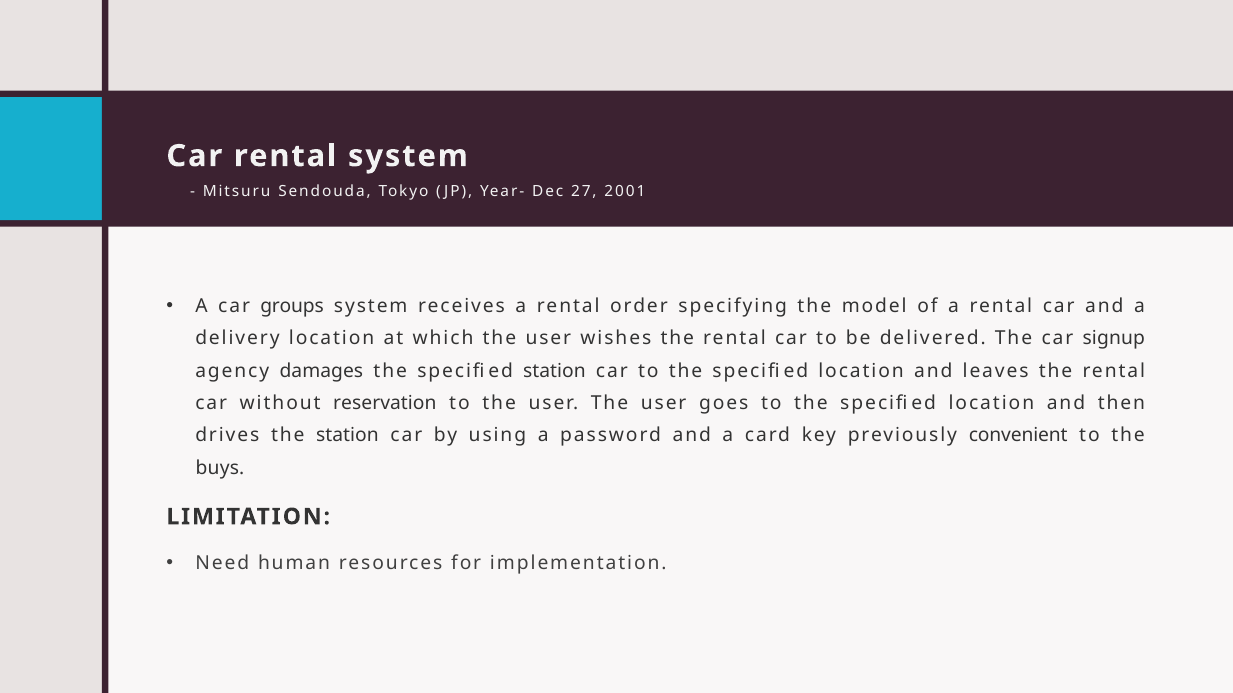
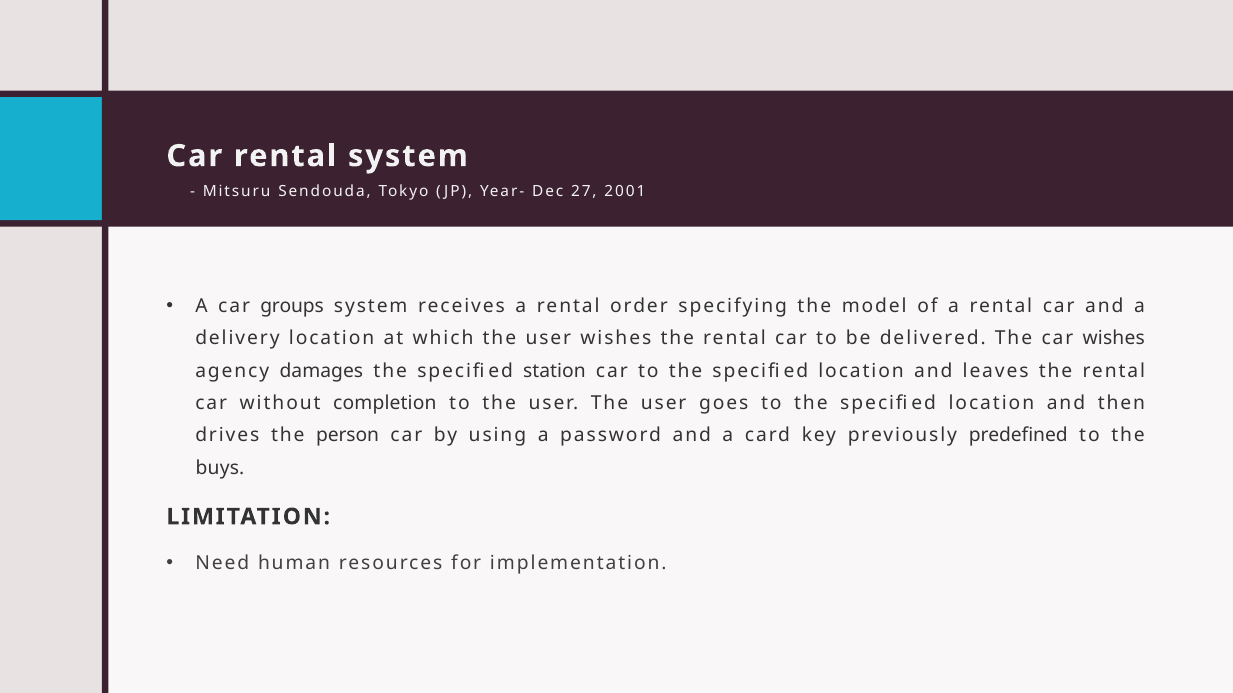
car signup: signup -> wishes
reservation: reservation -> completion
the station: station -> person
convenient: convenient -> predefined
